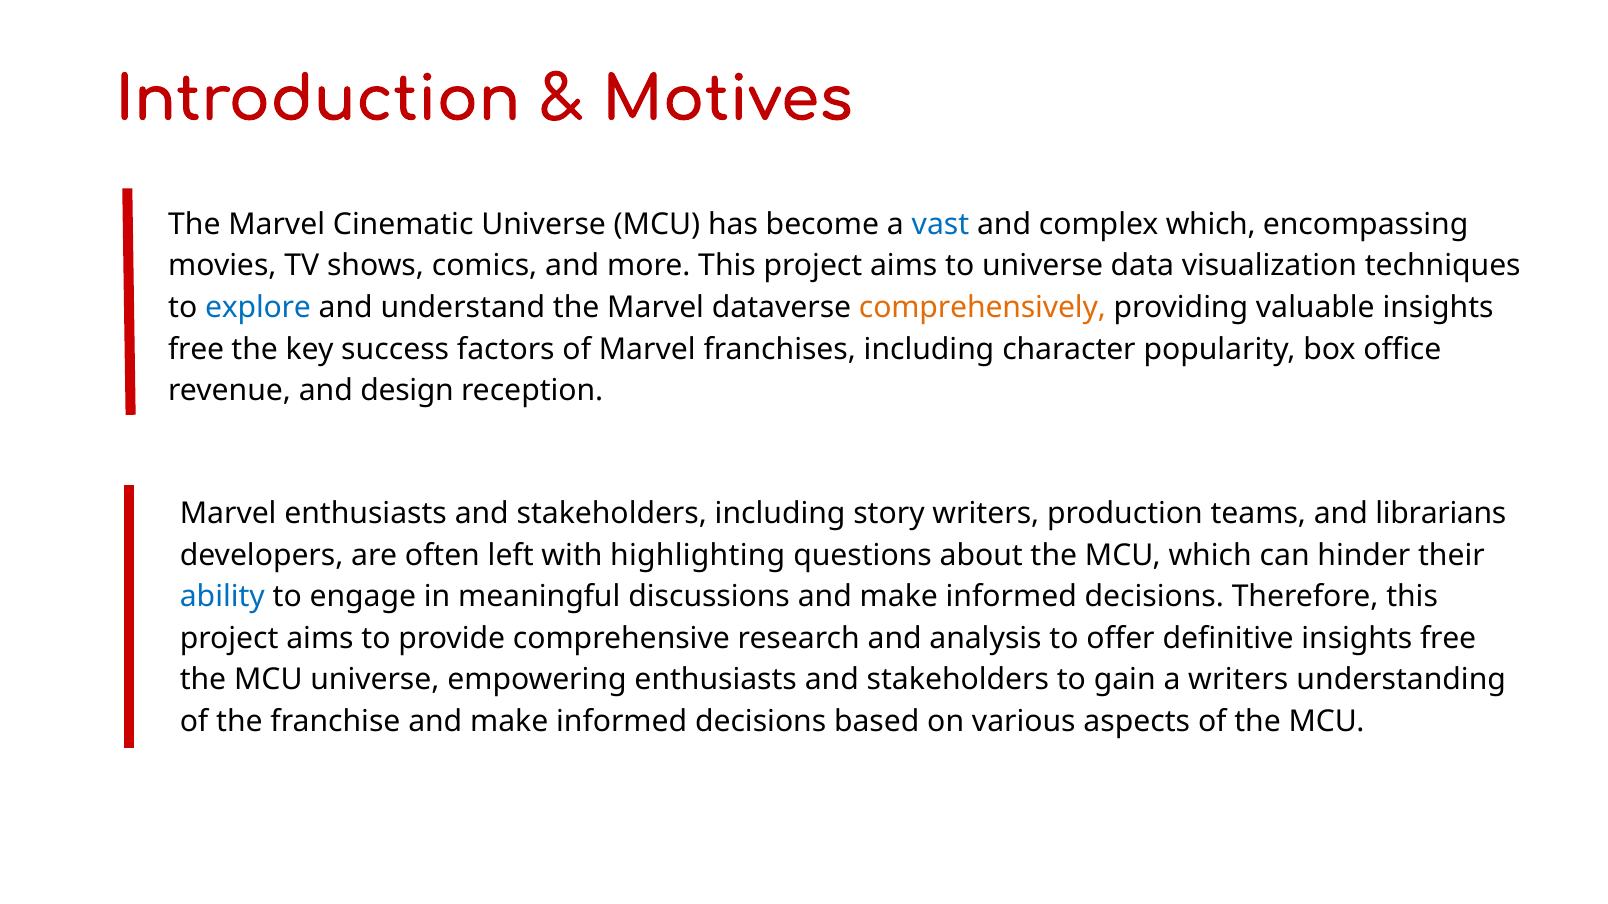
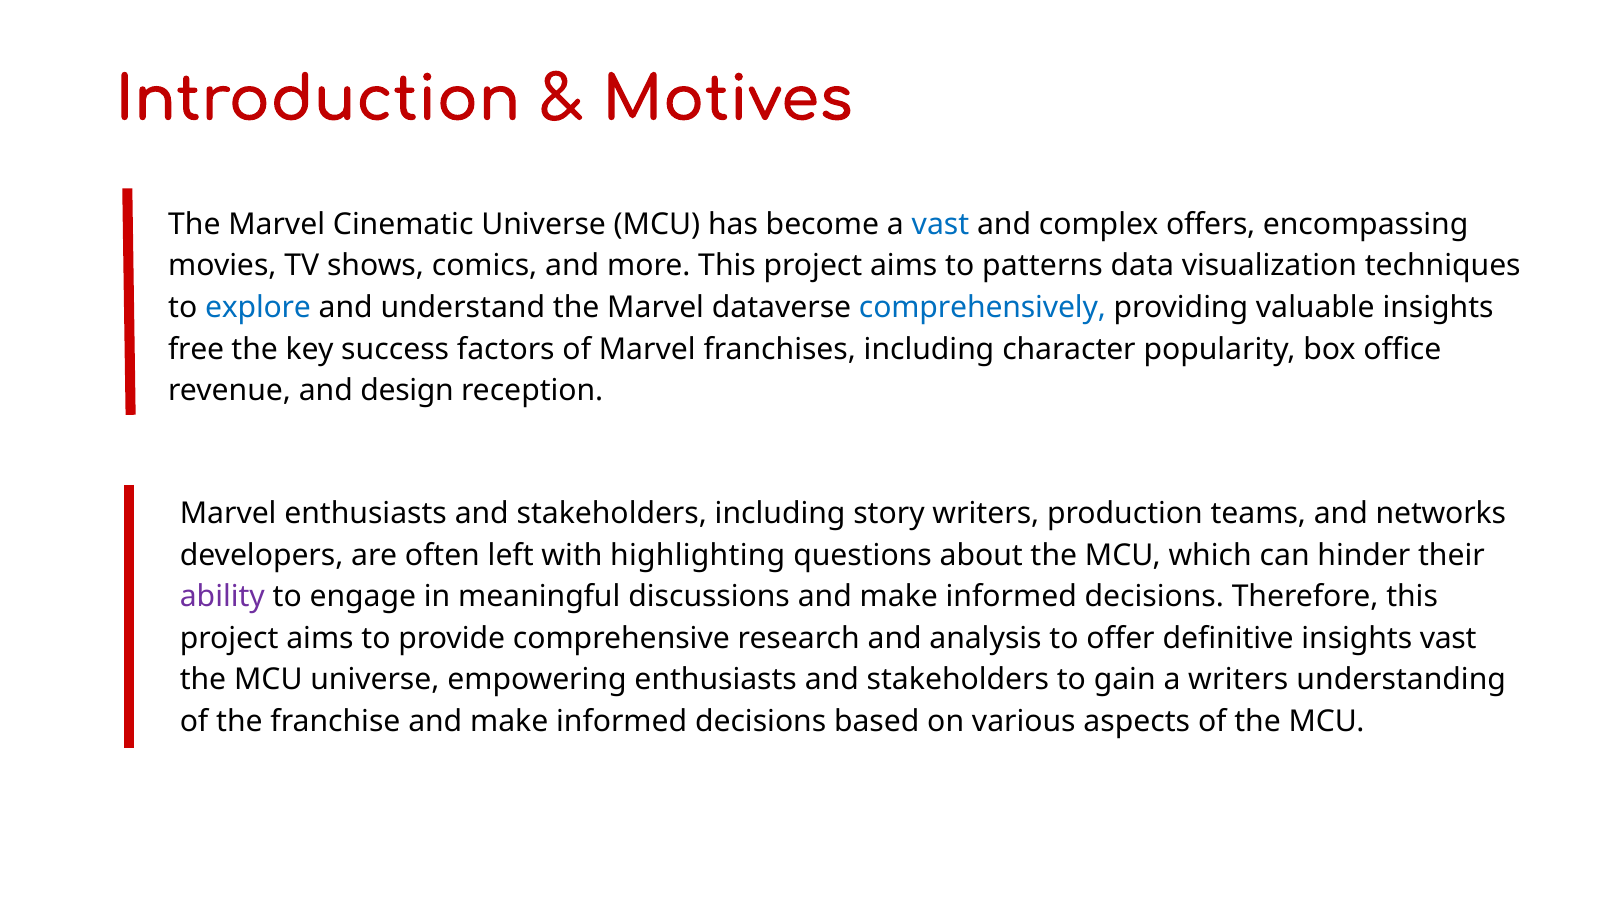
complex which: which -> offers
to universe: universe -> patterns
comprehensively colour: orange -> blue
librarians: librarians -> networks
ability colour: blue -> purple
definitive insights free: free -> vast
